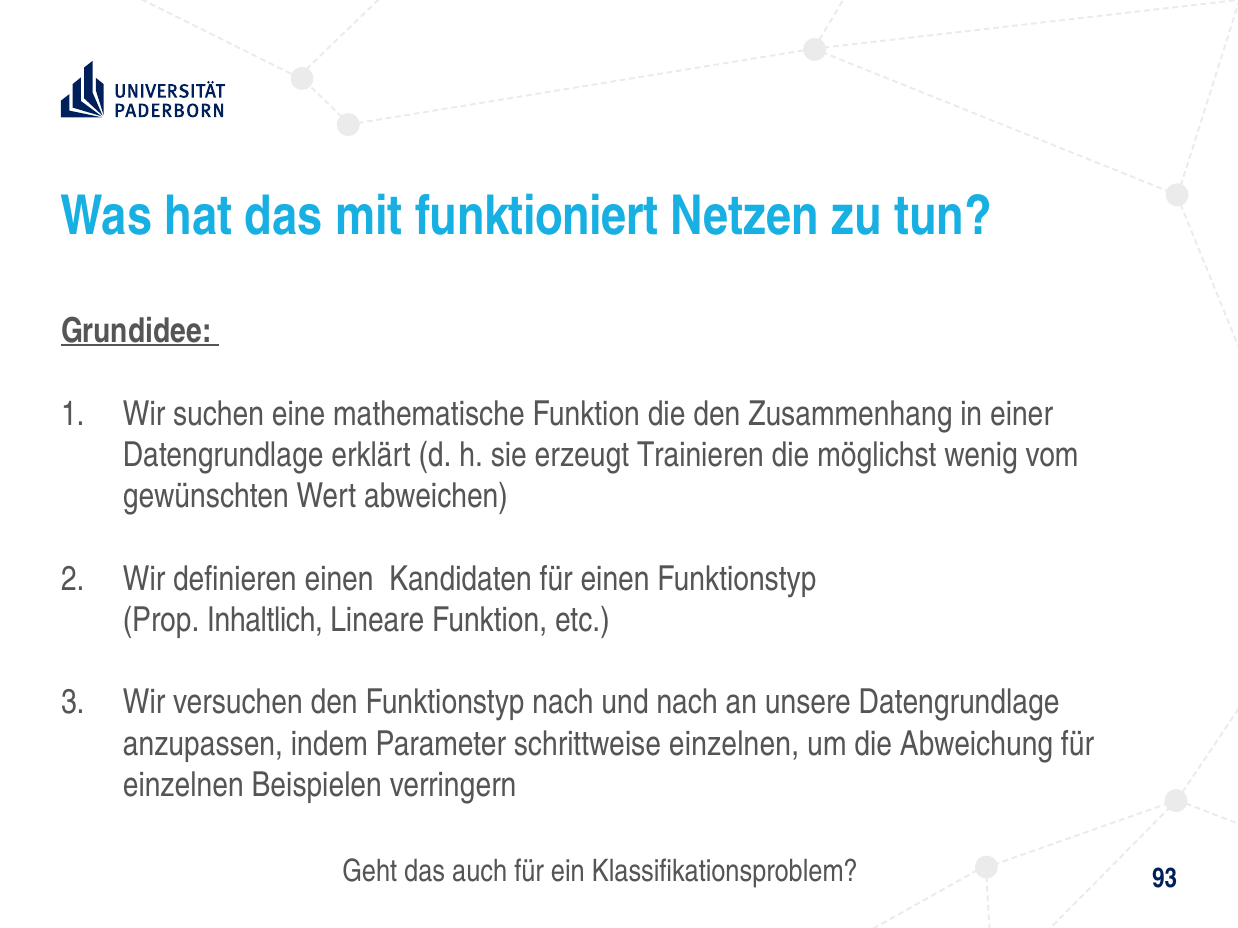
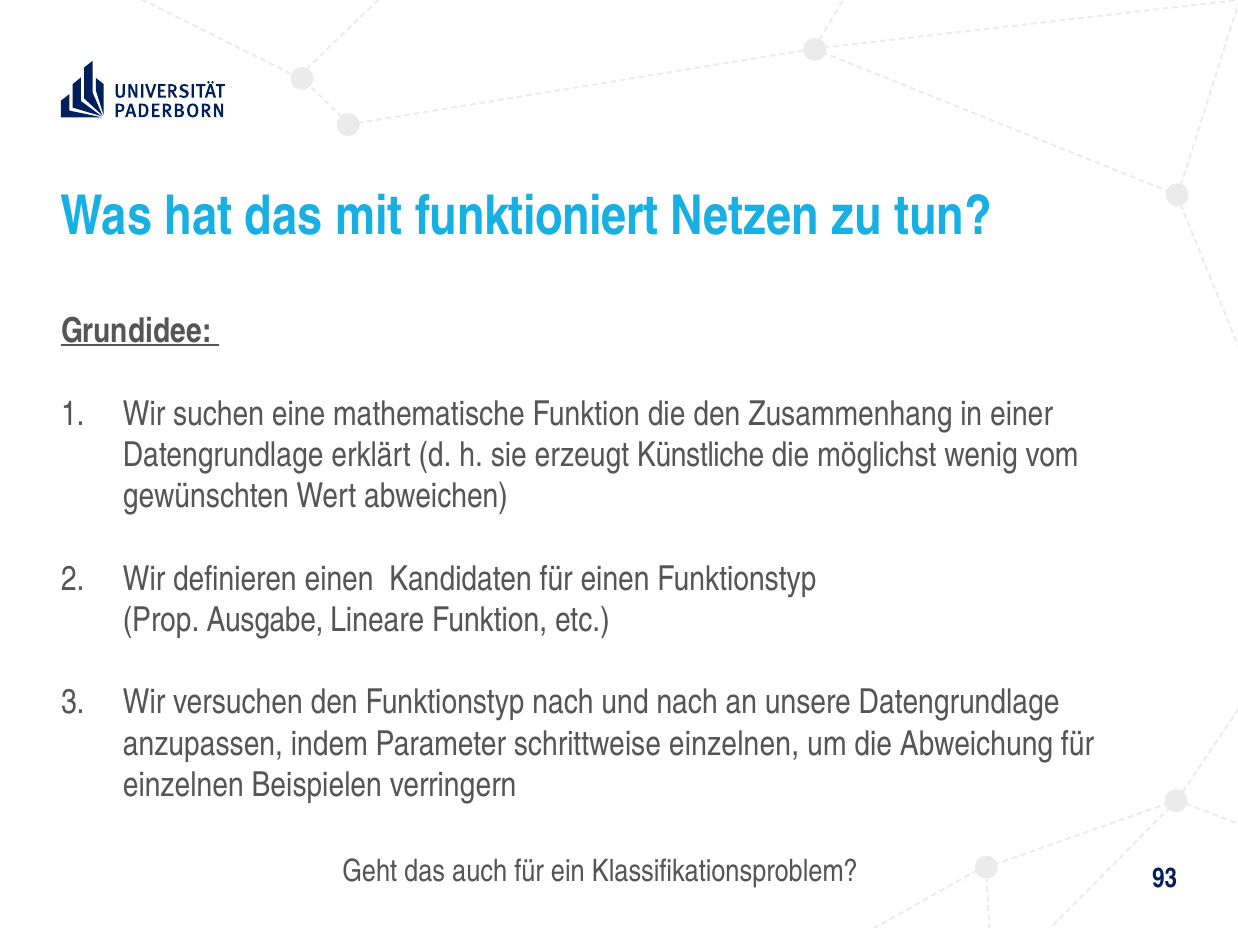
Trainieren: Trainieren -> Künstliche
Inhaltlich: Inhaltlich -> Ausgabe
